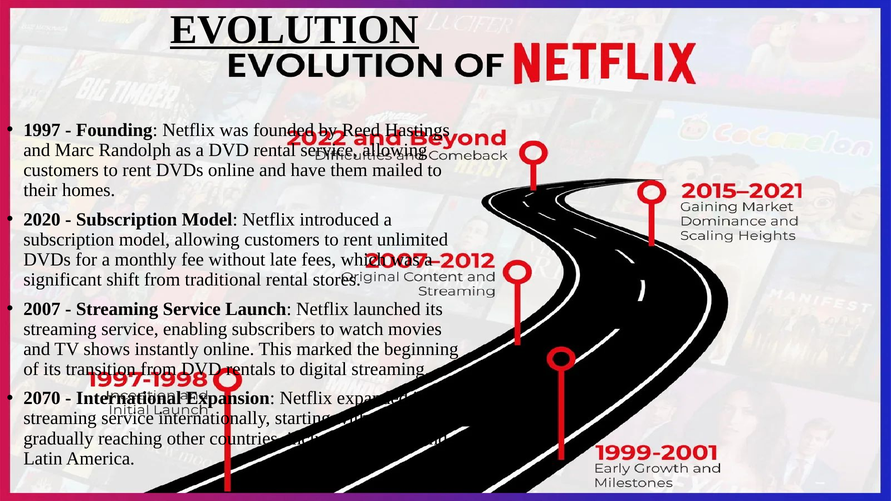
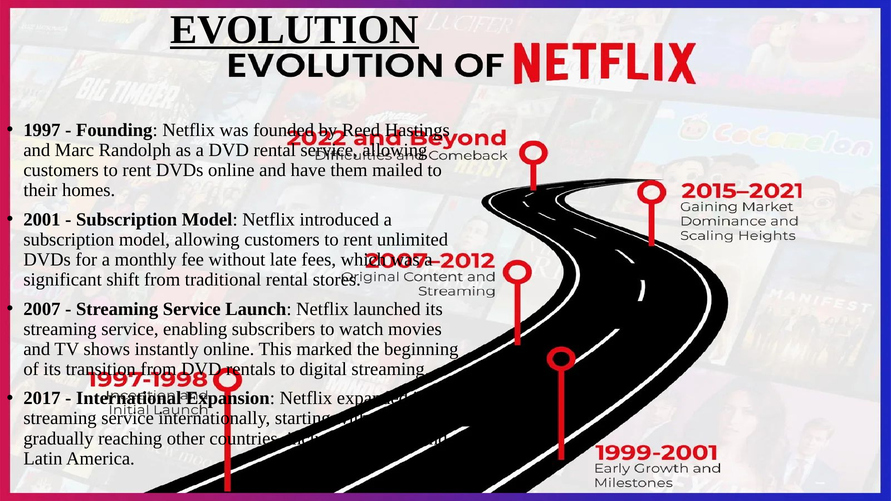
2020: 2020 -> 2001
2070: 2070 -> 2017
